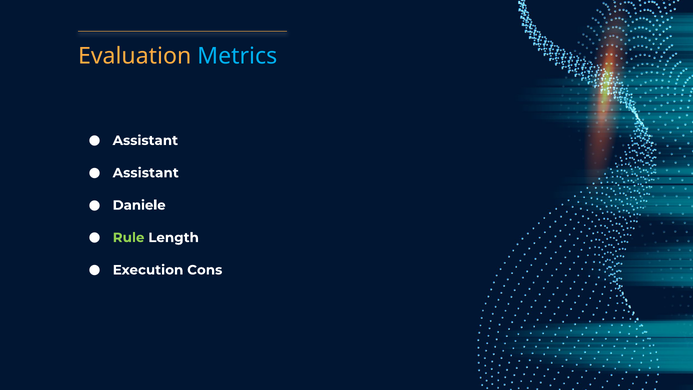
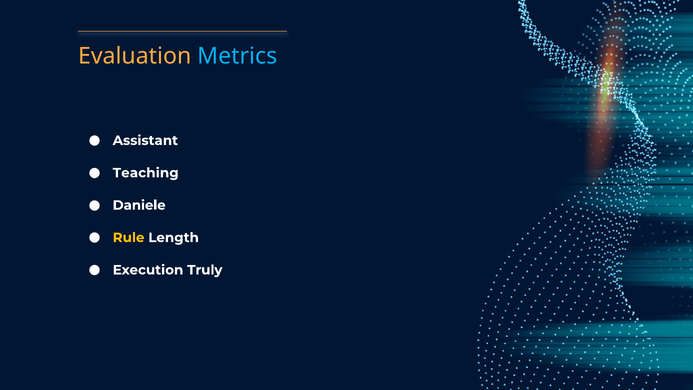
Assistant at (146, 173): Assistant -> Teaching
Rule colour: light green -> yellow
Cons: Cons -> Truly
